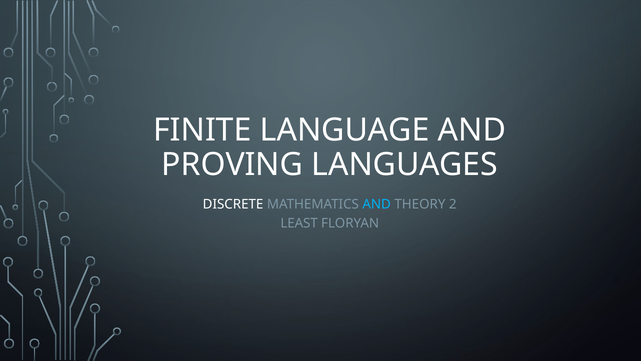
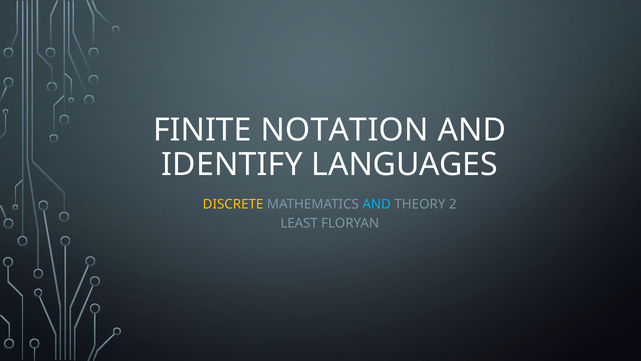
LANGUAGE: LANGUAGE -> NOTATION
PROVING: PROVING -> IDENTIFY
DISCRETE colour: white -> yellow
